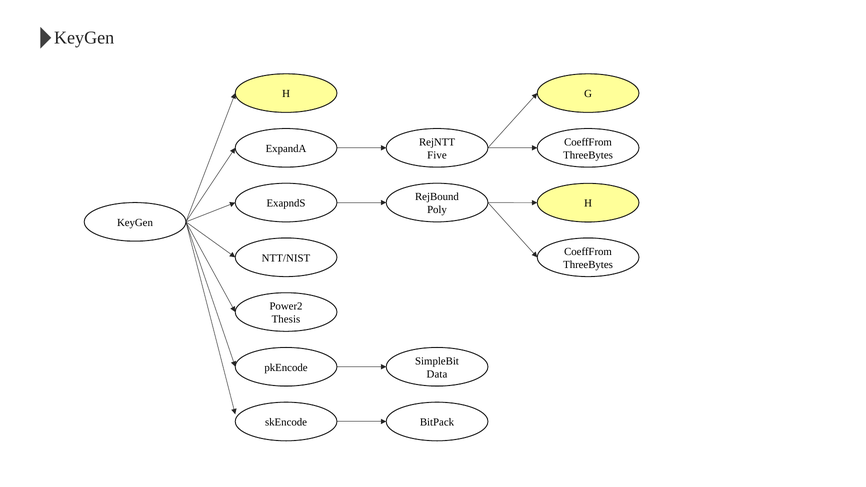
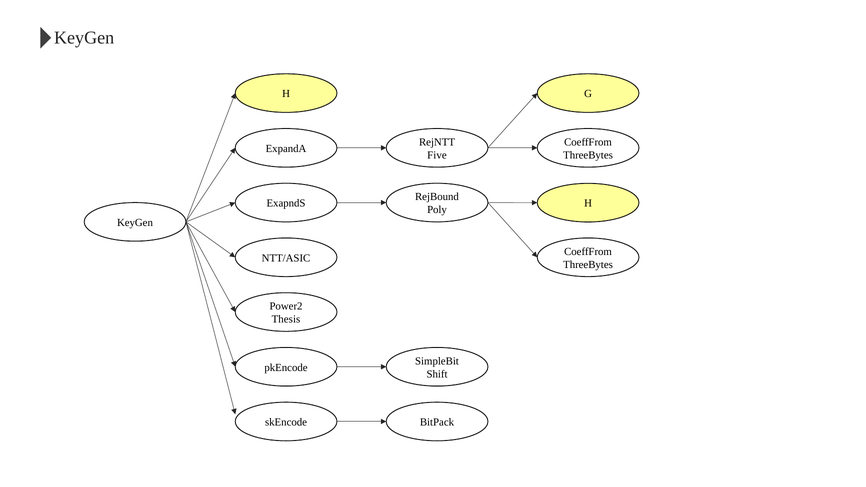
NTT/NIST: NTT/NIST -> NTT/ASIC
Data: Data -> Shift
